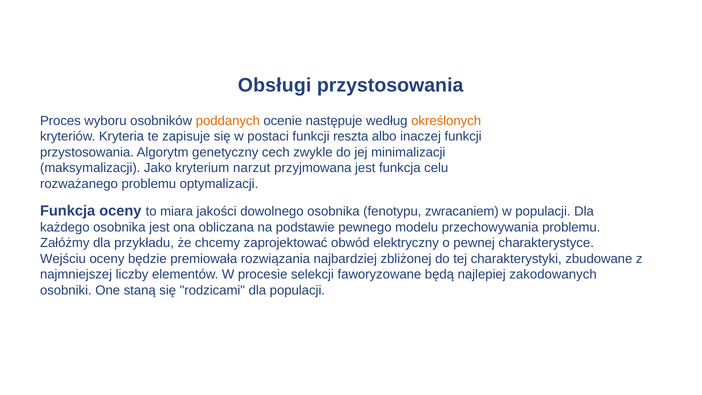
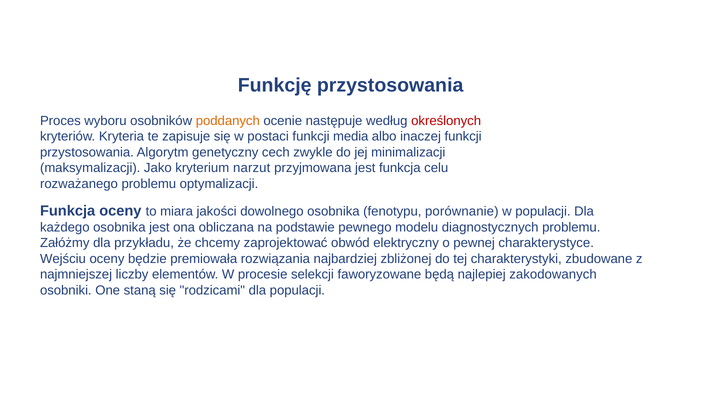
Obsługi: Obsługi -> Funkcję
określonych colour: orange -> red
reszta: reszta -> media
zwracaniem: zwracaniem -> porównanie
przechowywania: przechowywania -> diagnostycznych
